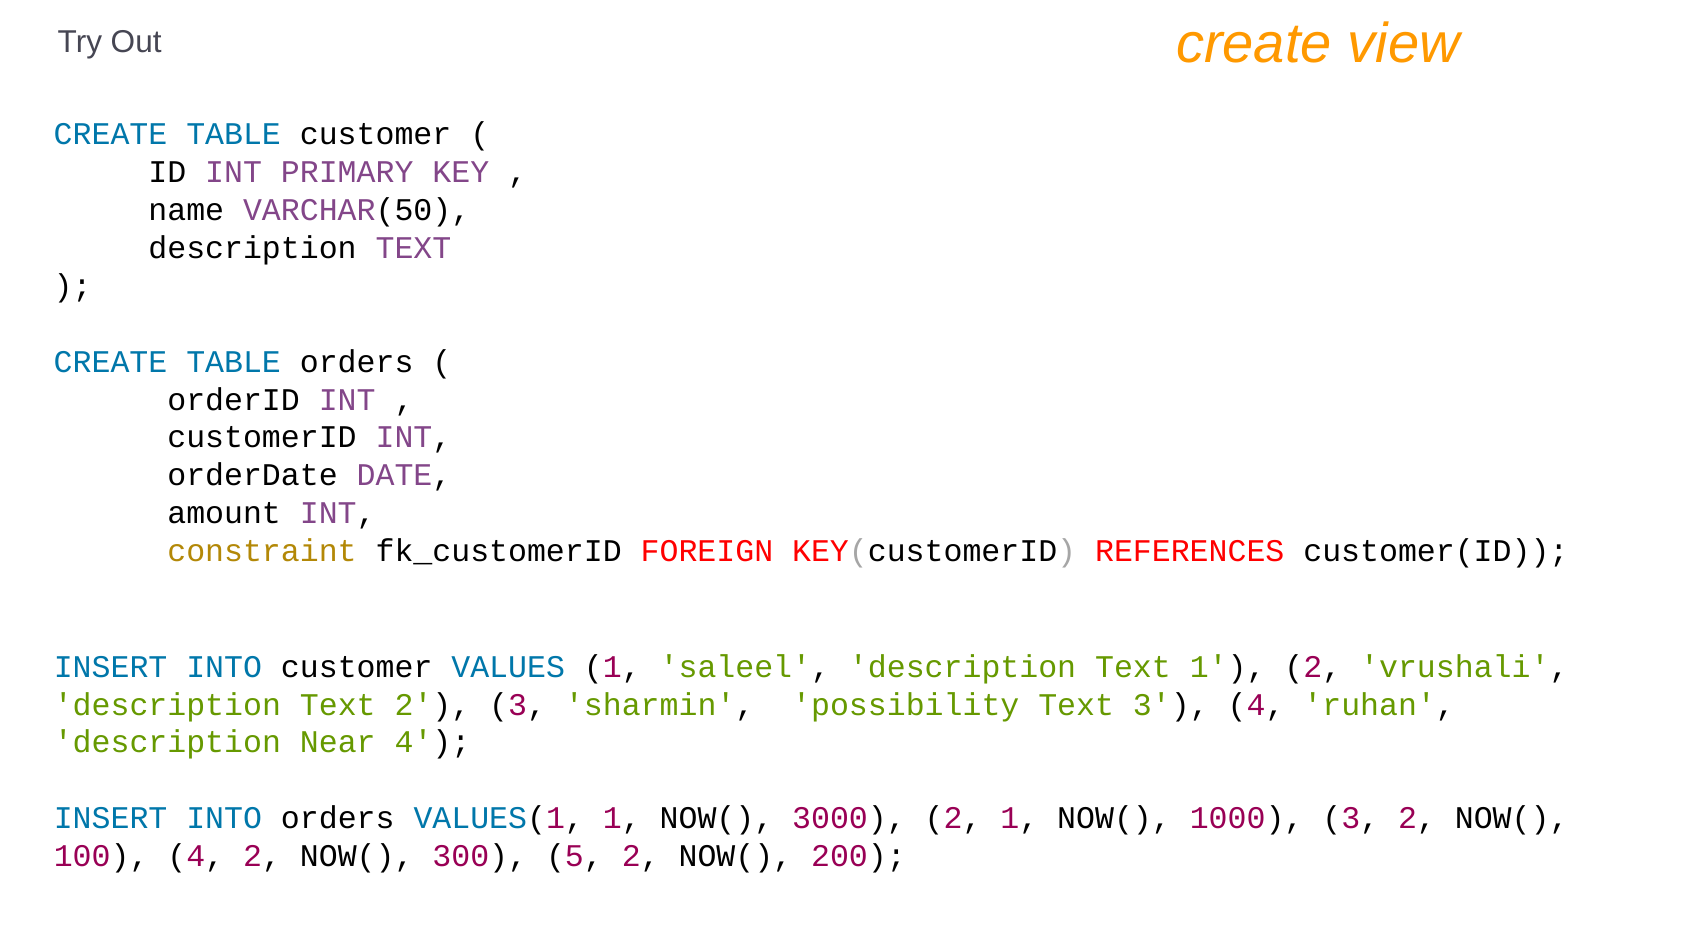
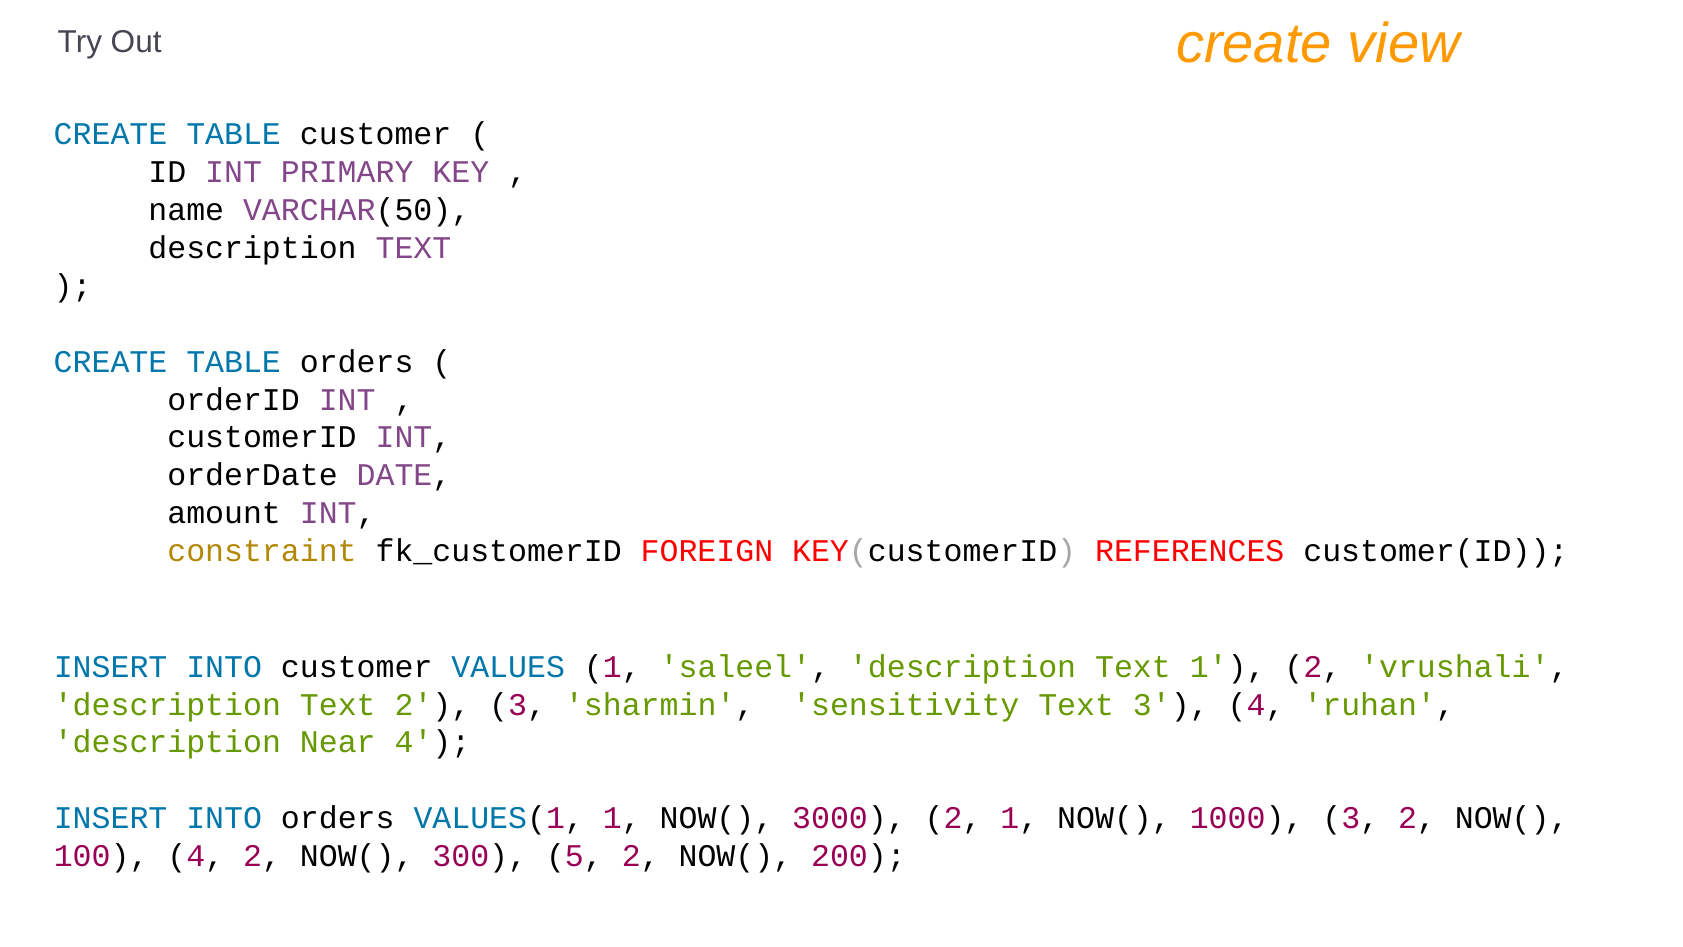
possibility: possibility -> sensitivity
